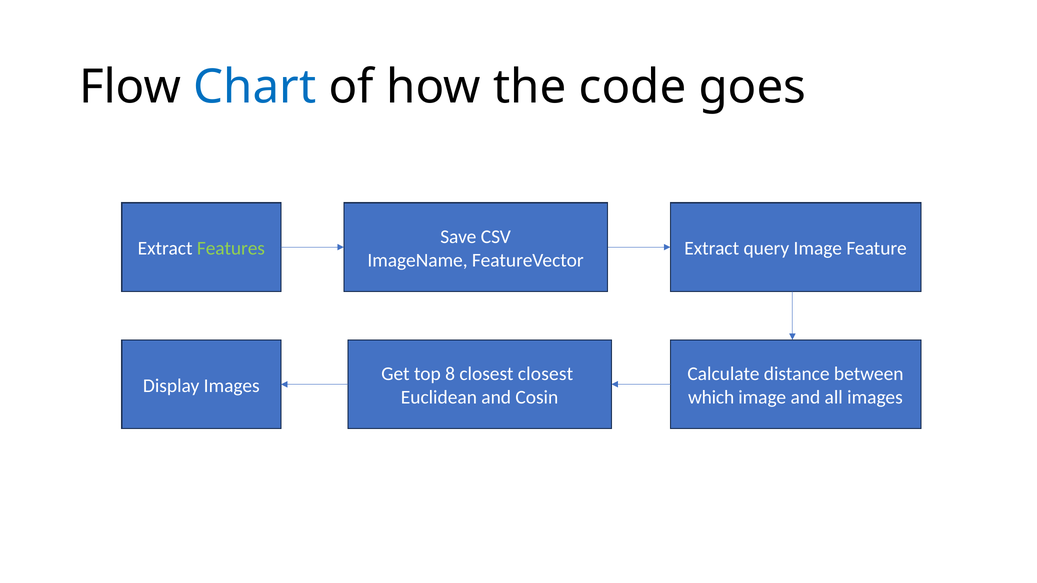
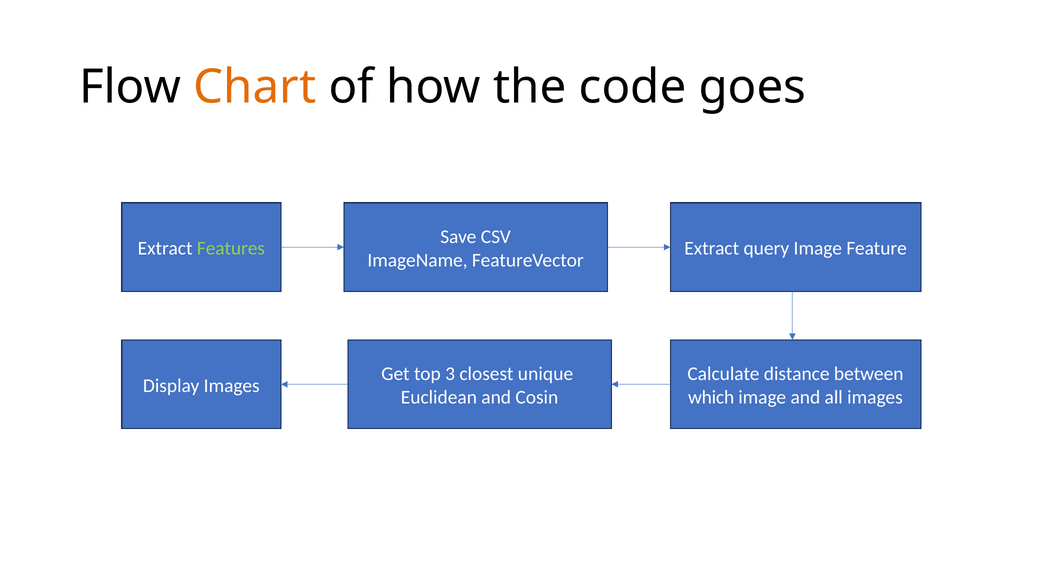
Chart colour: blue -> orange
8: 8 -> 3
closest closest: closest -> unique
